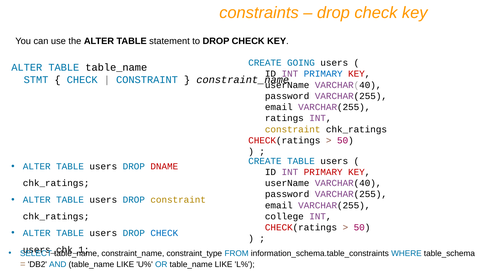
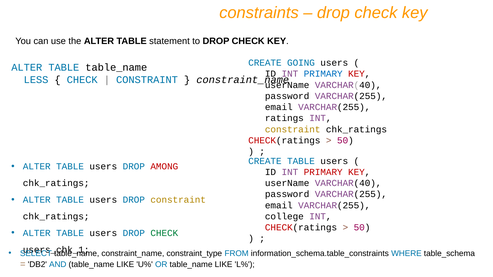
STMT: STMT -> LESS
DNAME: DNAME -> AMONG
CHECK at (164, 233) colour: blue -> green
